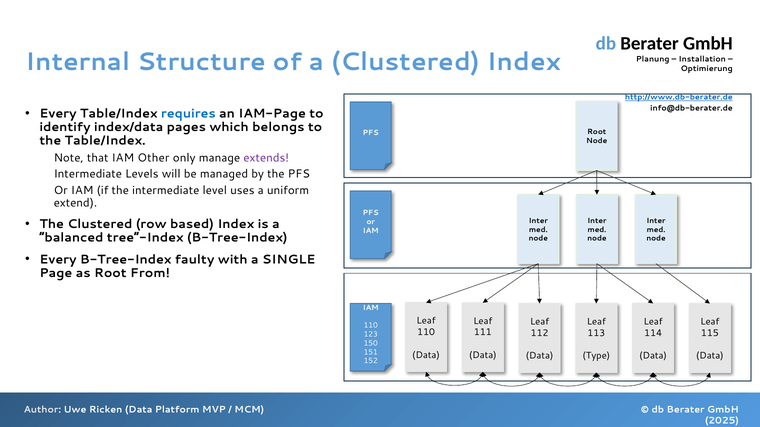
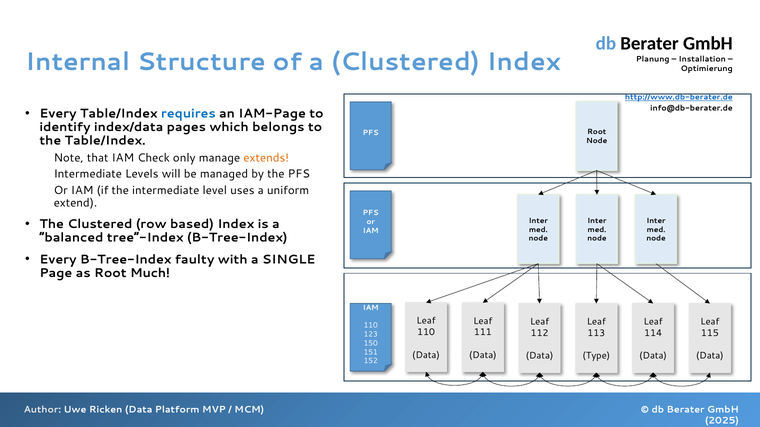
Other: Other -> Check
extends colour: purple -> orange
From: From -> Much
